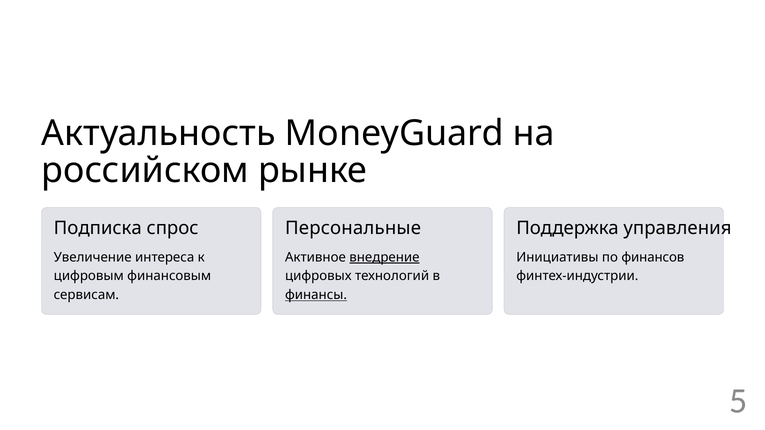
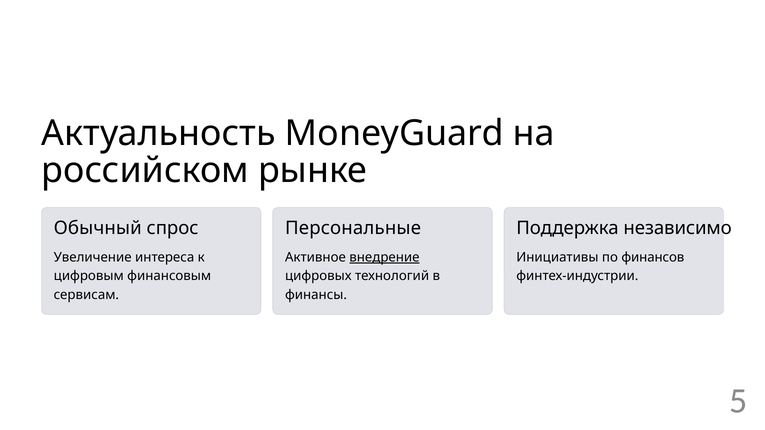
Подписка: Подписка -> Обычный
управления: управления -> независимо
финансы underline: present -> none
